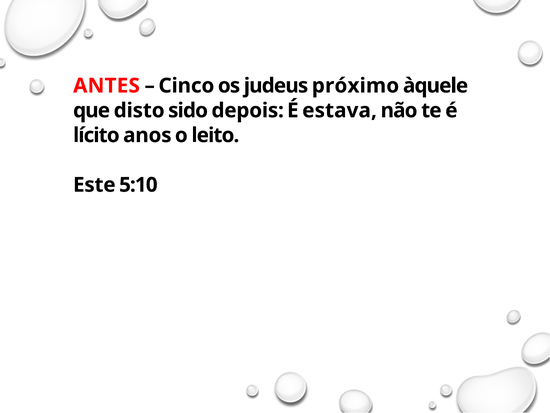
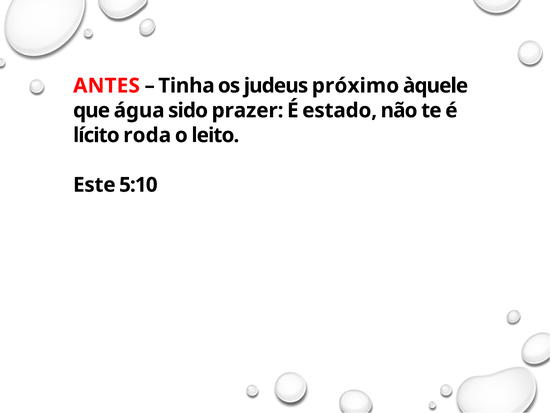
Cinco: Cinco -> Tinha
disto: disto -> água
depois: depois -> prazer
estava: estava -> estado
anos: anos -> roda
